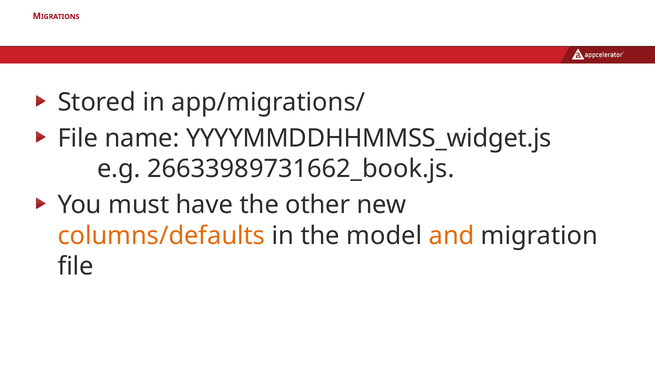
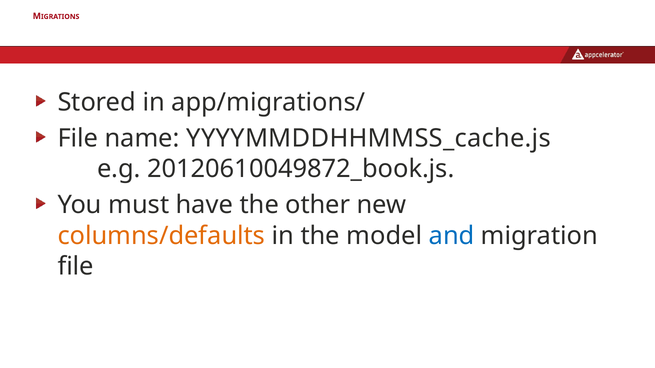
YYYYMMDDHHMMSS_widget.js: YYYYMMDDHHMMSS_widget.js -> YYYYMMDDHHMMSS_cache.js
26633989731662_book.js: 26633989731662_book.js -> 20120610049872_book.js
and colour: orange -> blue
